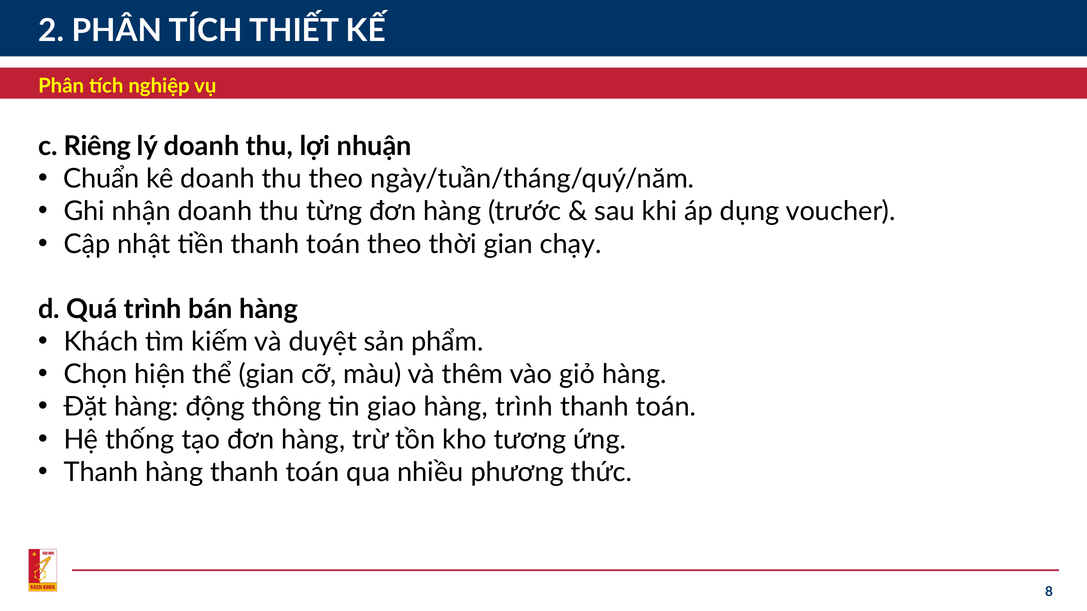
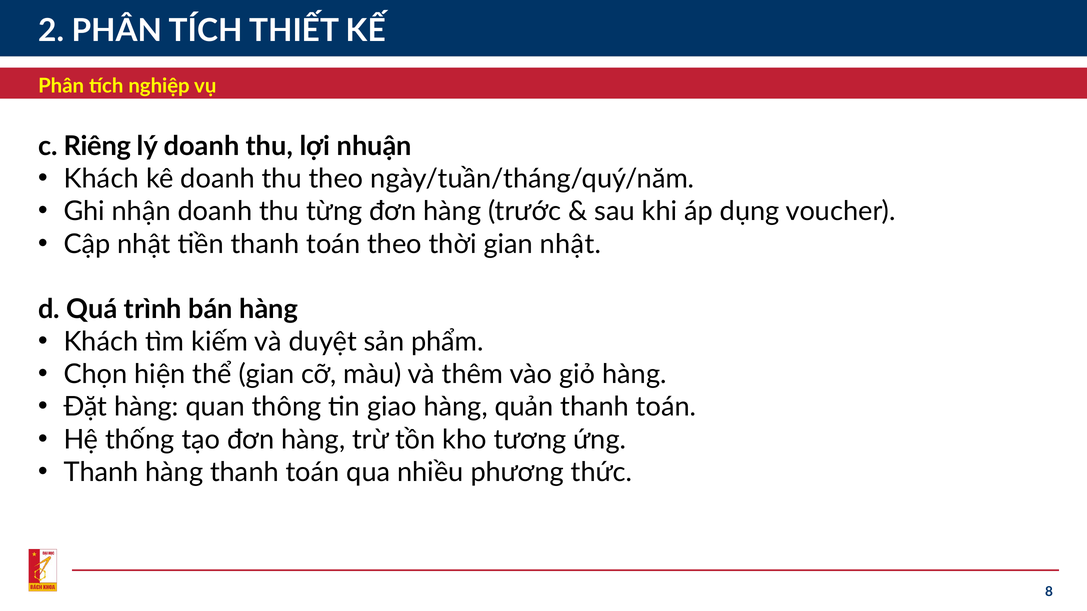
Chuẩn at (101, 179): Chuẩn -> Khách
gian chạy: chạy -> nhật
động: động -> quan
hàng trình: trình -> quản
